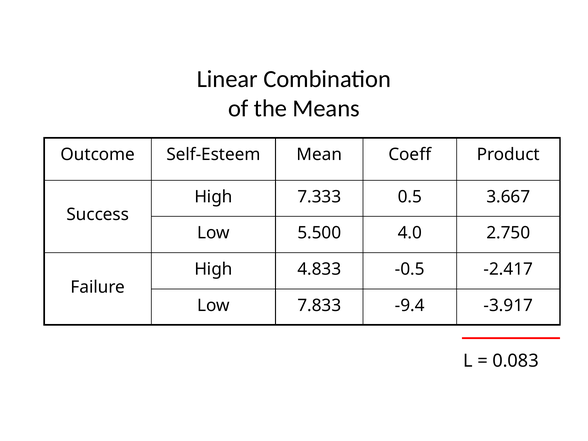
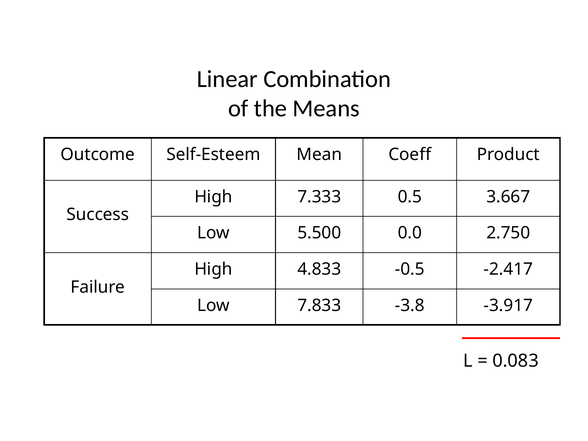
4.0: 4.0 -> 0.0
-9.4: -9.4 -> -3.8
